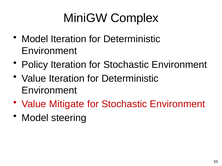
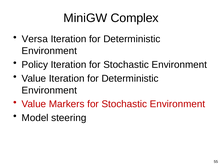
Model at (35, 39): Model -> Versa
Mitigate: Mitigate -> Markers
